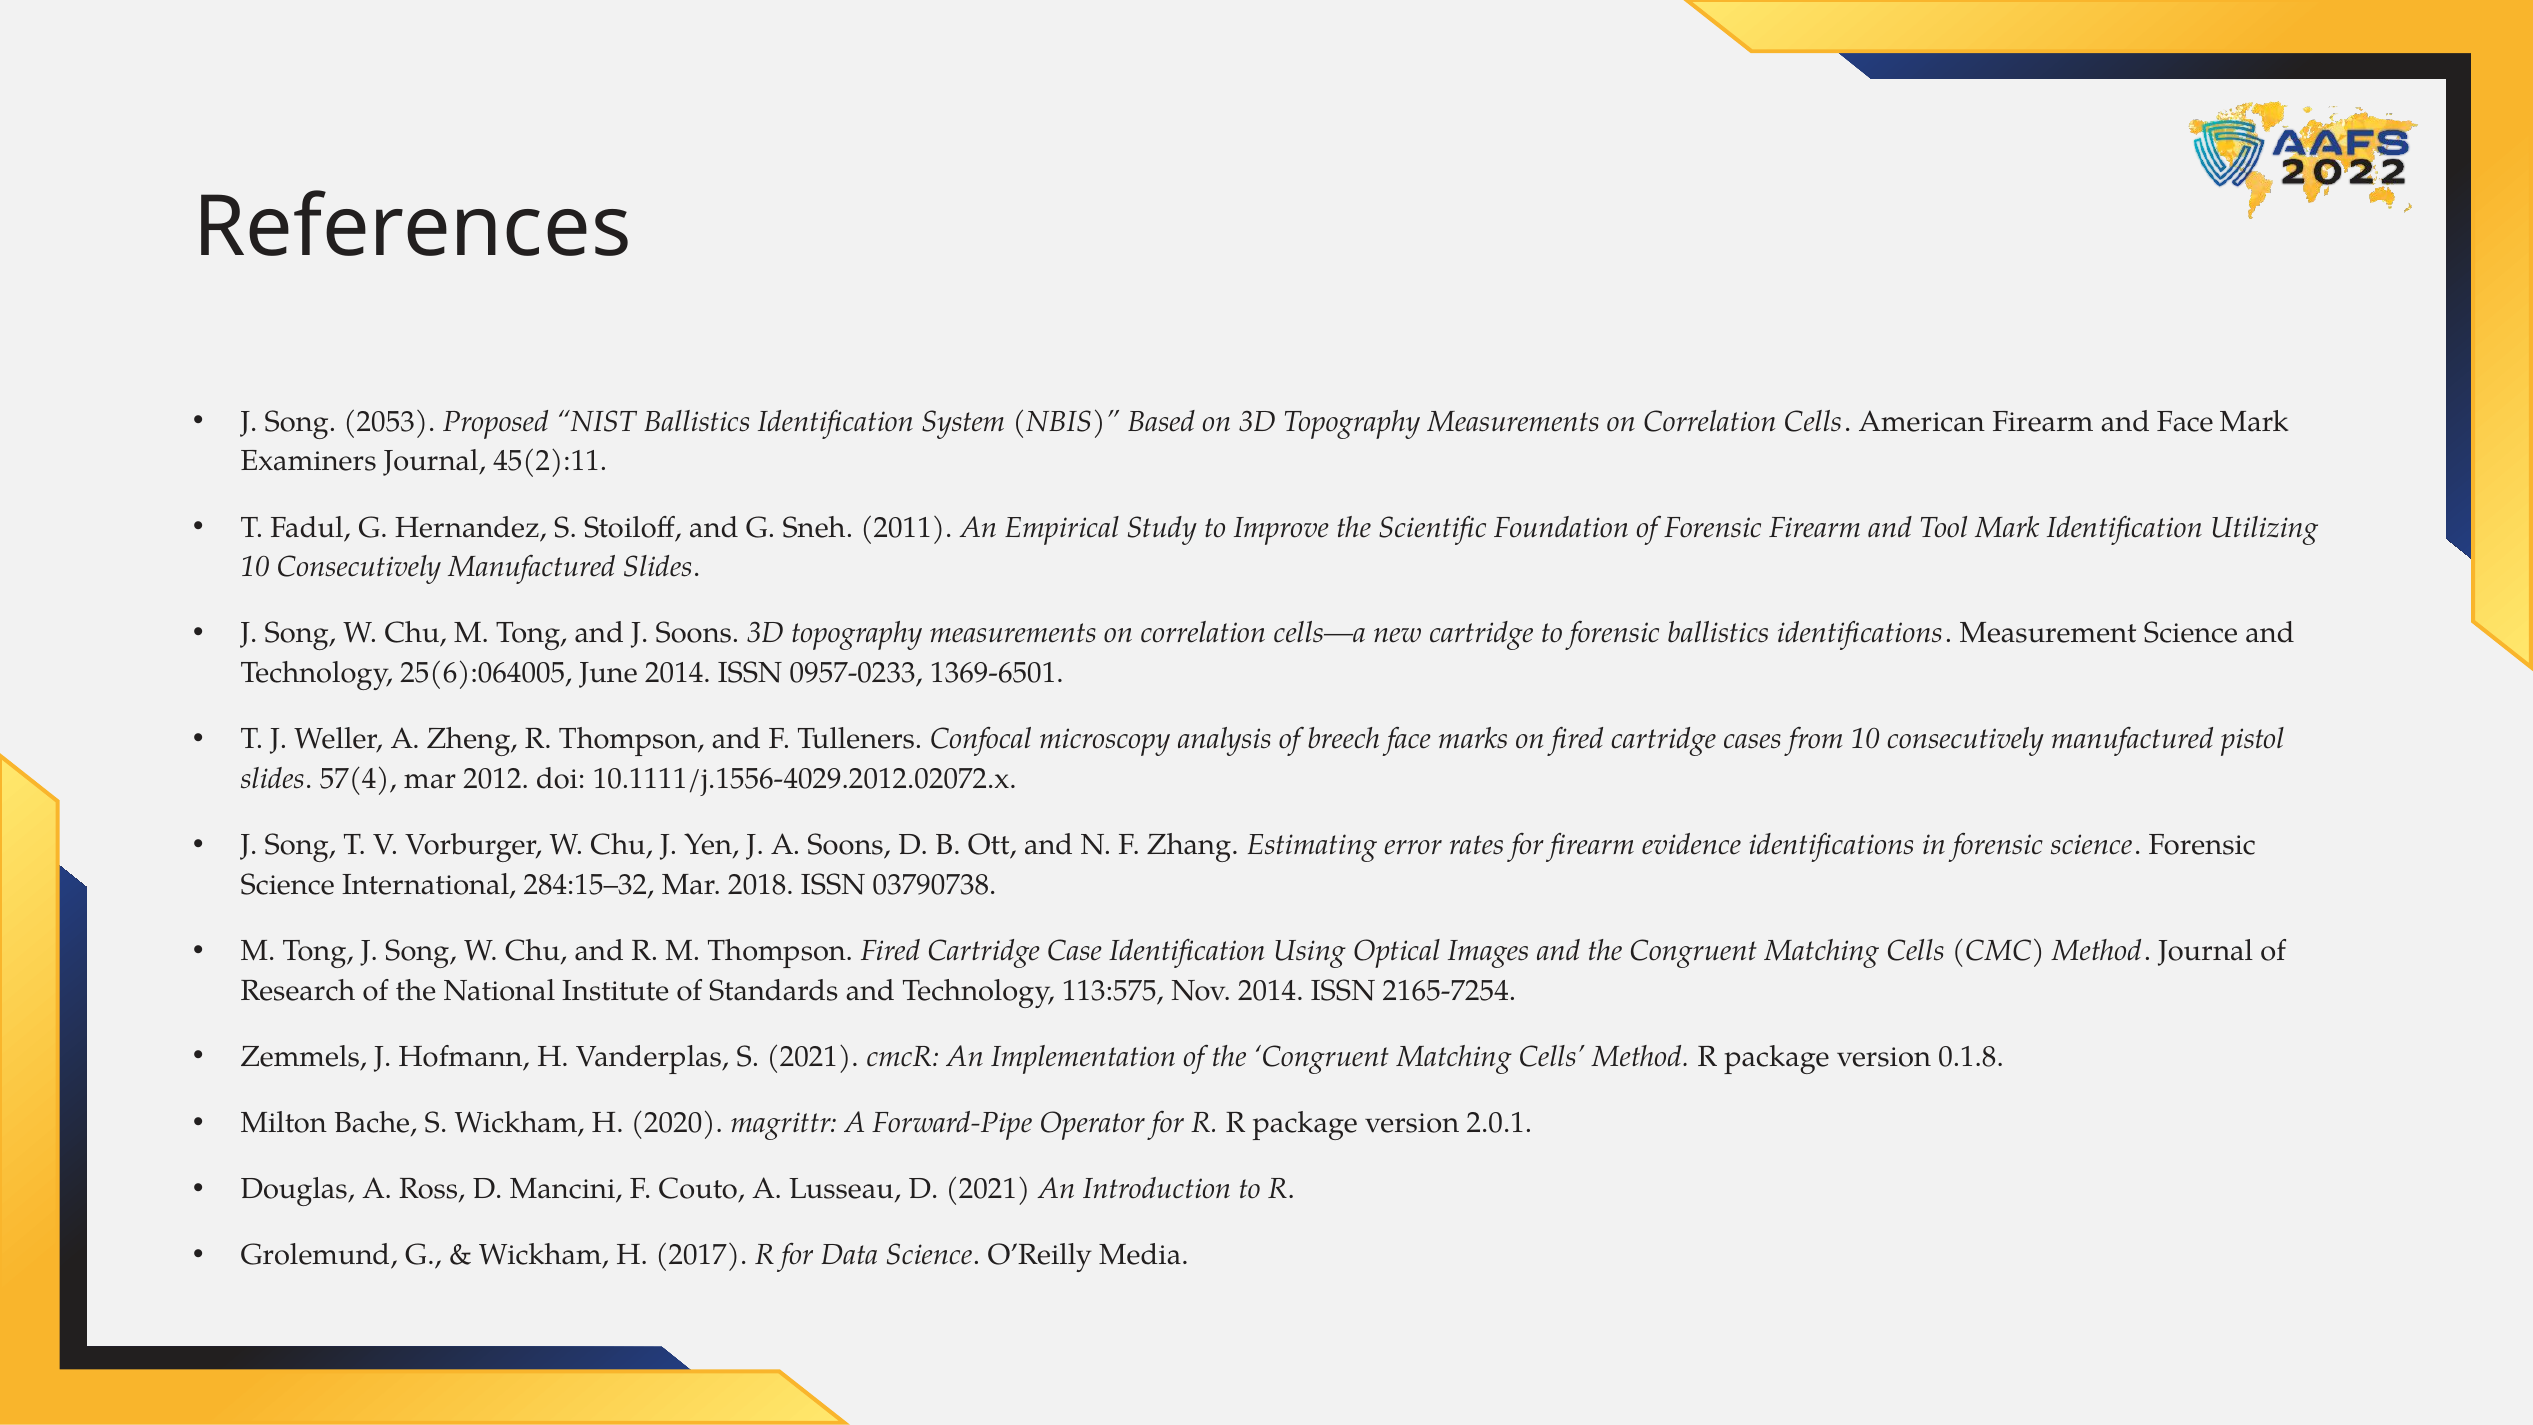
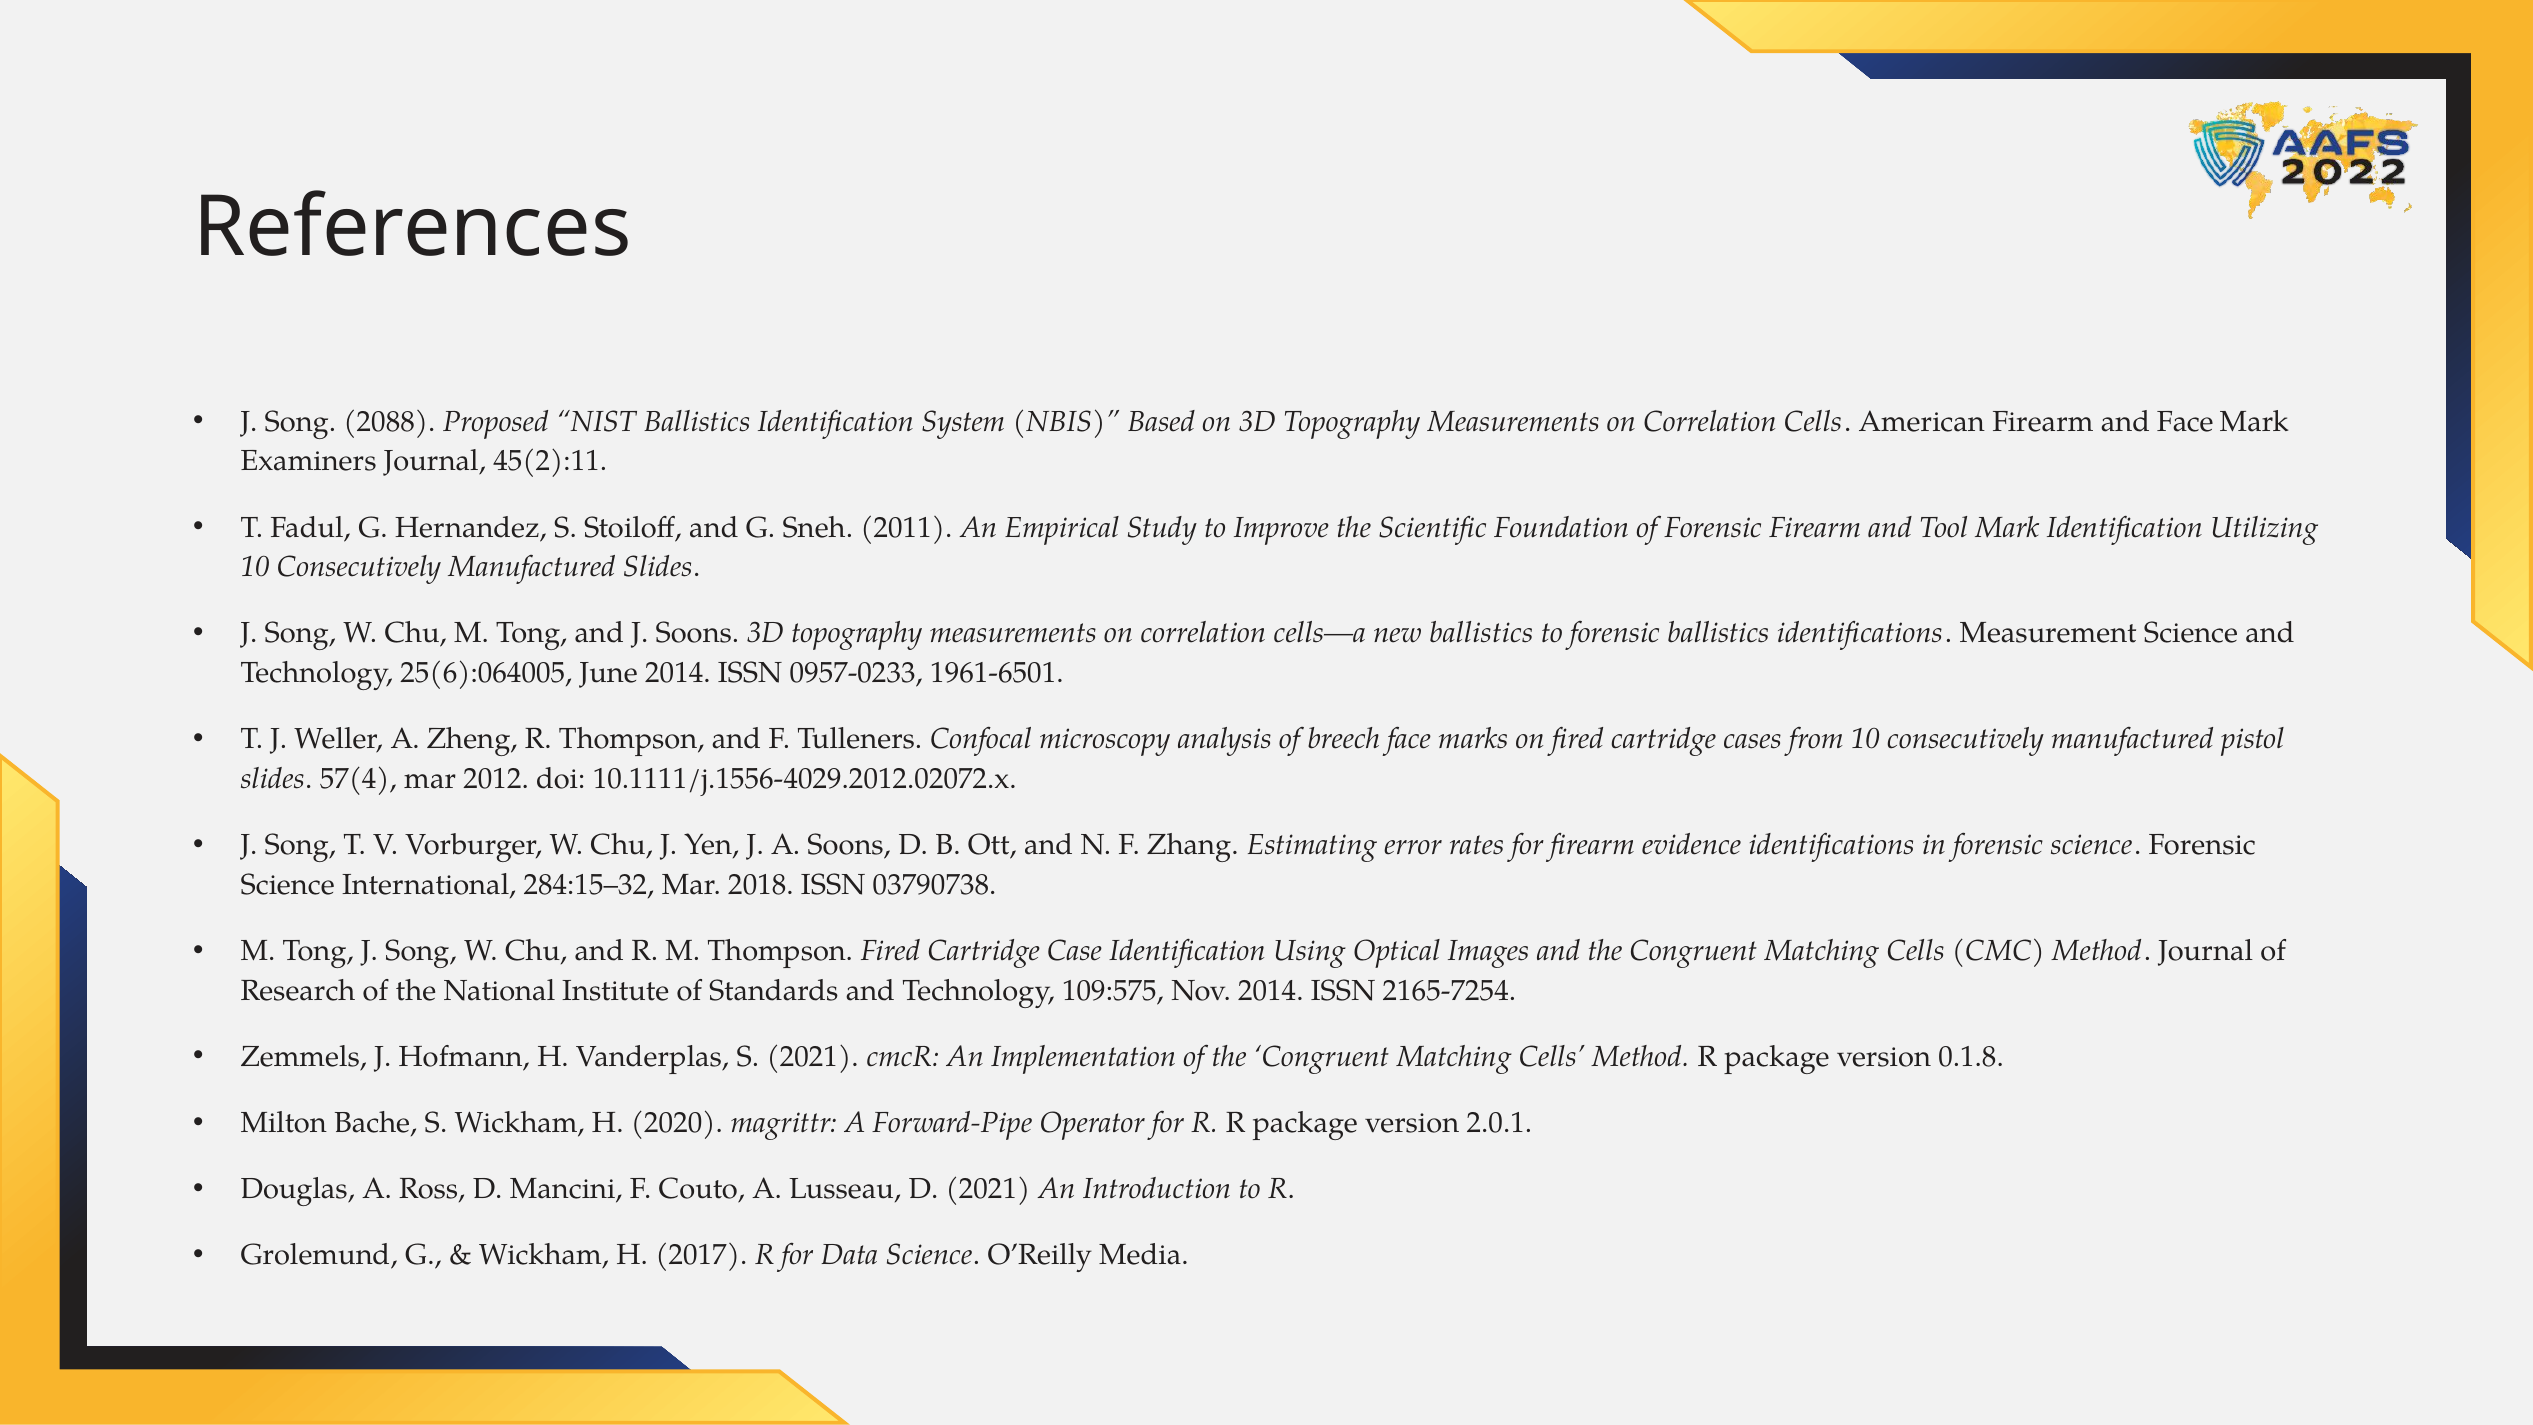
2053: 2053 -> 2088
new cartridge: cartridge -> ballistics
1369-6501: 1369-6501 -> 1961-6501
113:575: 113:575 -> 109:575
